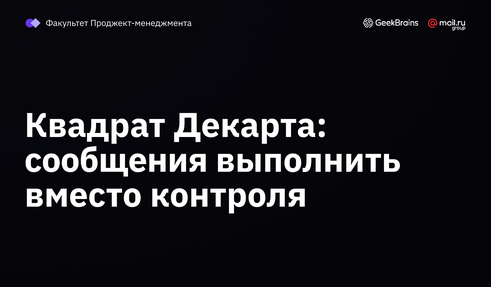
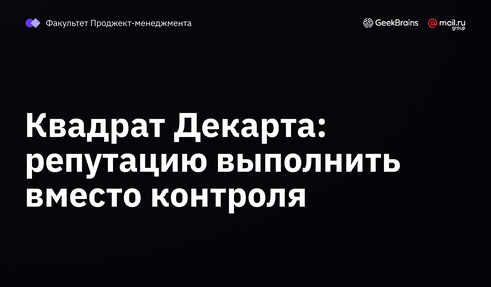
сообщения: сообщения -> репутацию
